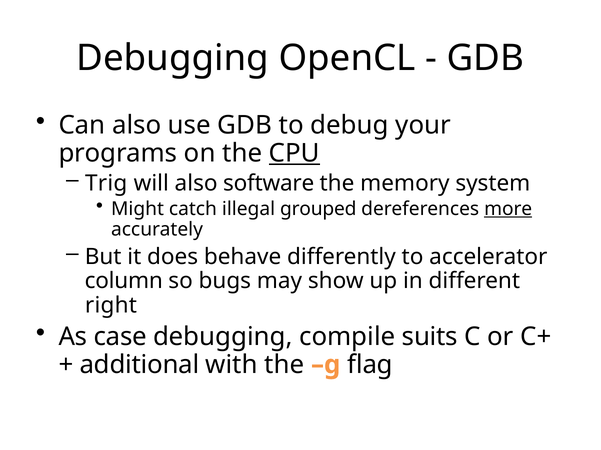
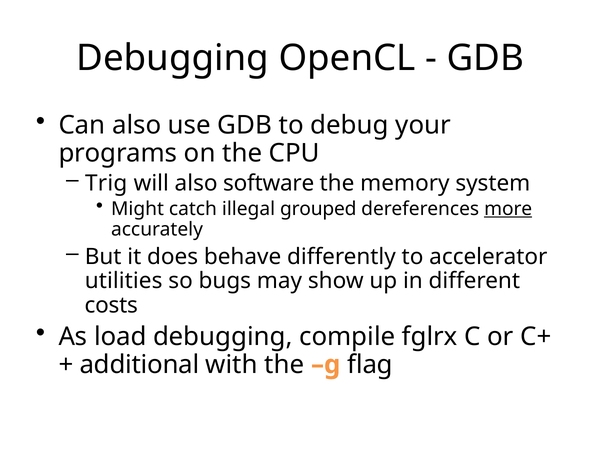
CPU underline: present -> none
column: column -> utilities
right: right -> costs
case: case -> load
suits: suits -> fglrx
